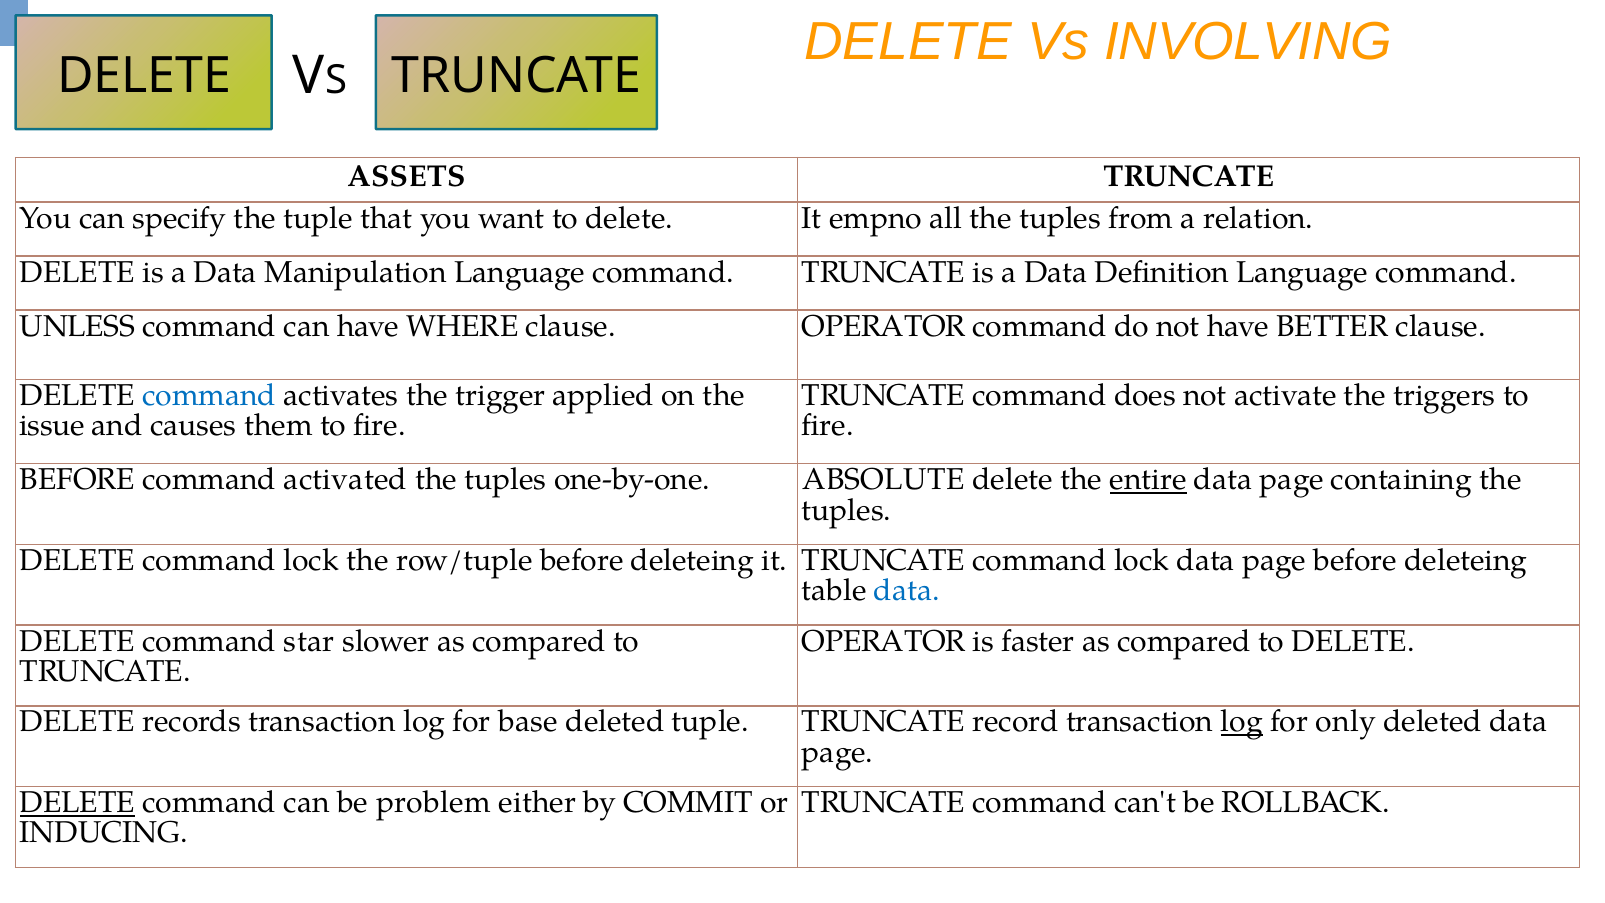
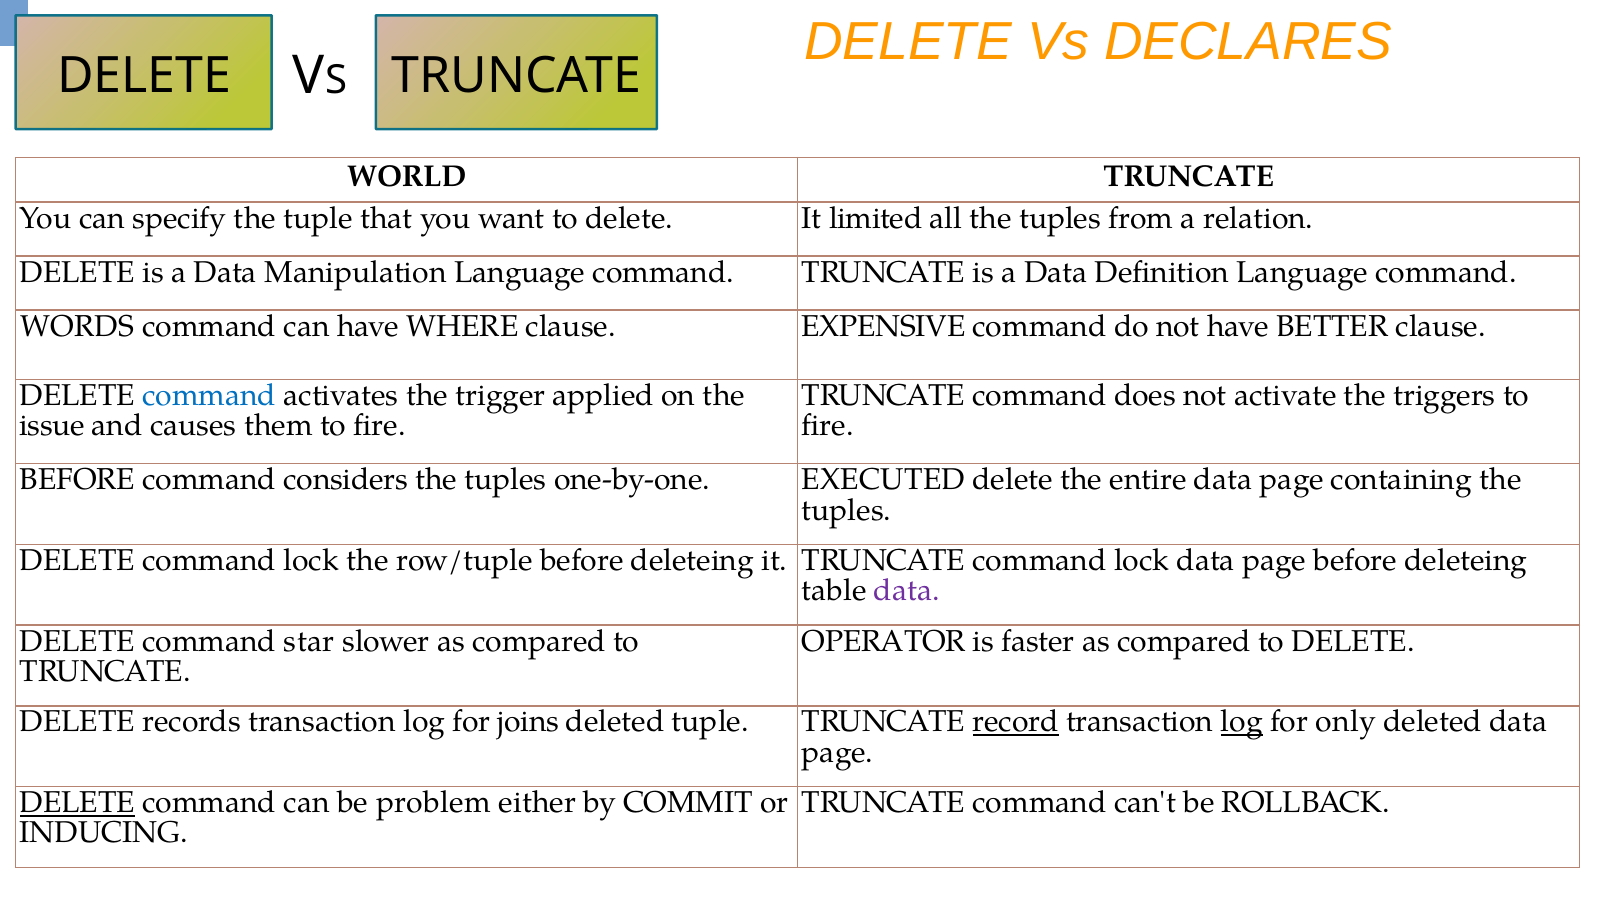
INVOLVING: INVOLVING -> DECLARES
ASSETS: ASSETS -> WORLD
empno: empno -> limited
UNLESS: UNLESS -> WORDS
clause OPERATOR: OPERATOR -> EXPENSIVE
activated: activated -> considers
ABSOLUTE: ABSOLUTE -> EXECUTED
entire underline: present -> none
data at (907, 591) colour: blue -> purple
base: base -> joins
record underline: none -> present
